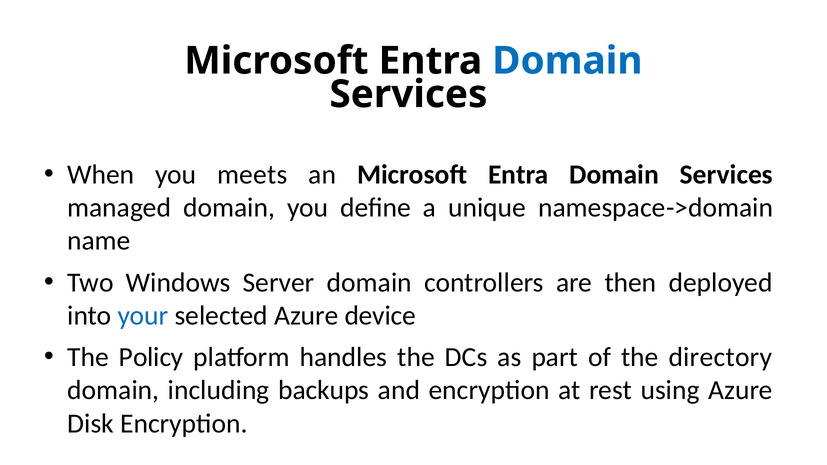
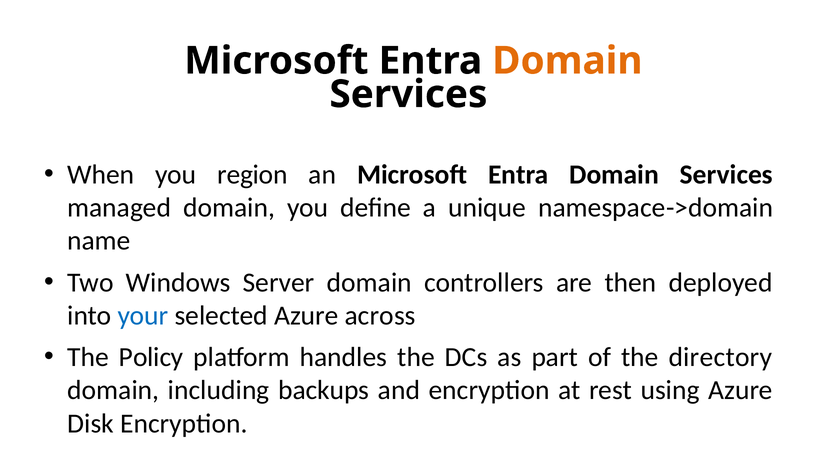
Domain at (567, 61) colour: blue -> orange
meets: meets -> region
device: device -> across
